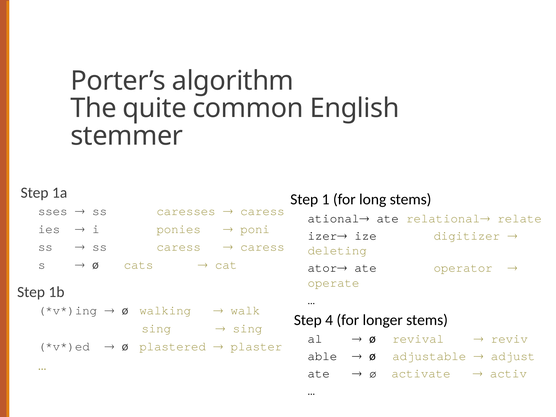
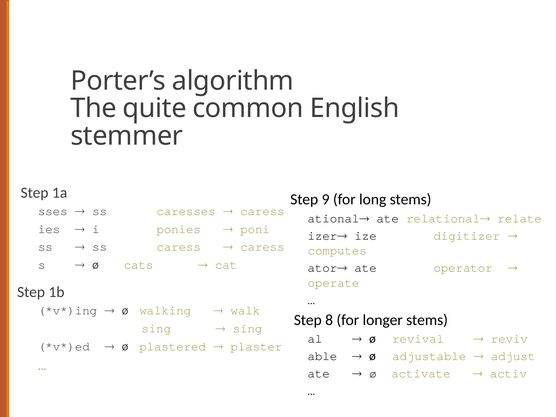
1: 1 -> 9
deleting: deleting -> computes
4: 4 -> 8
